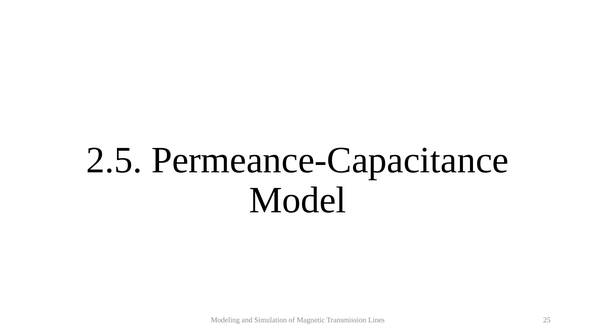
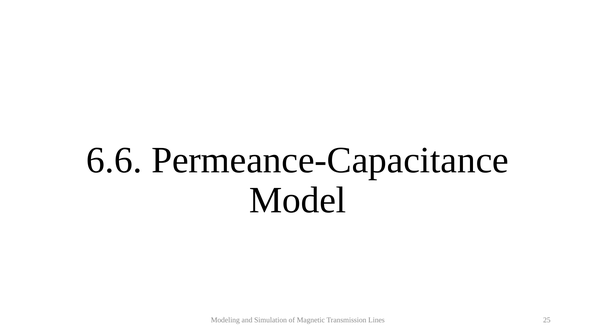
2.5: 2.5 -> 6.6
